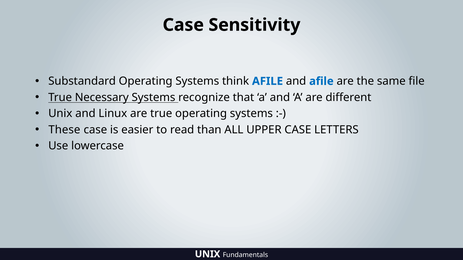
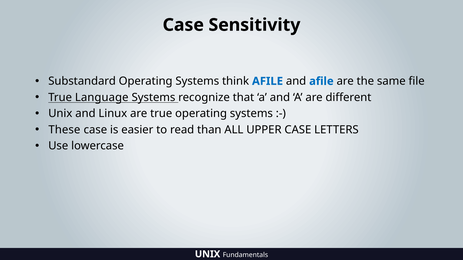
Necessary: Necessary -> Language
